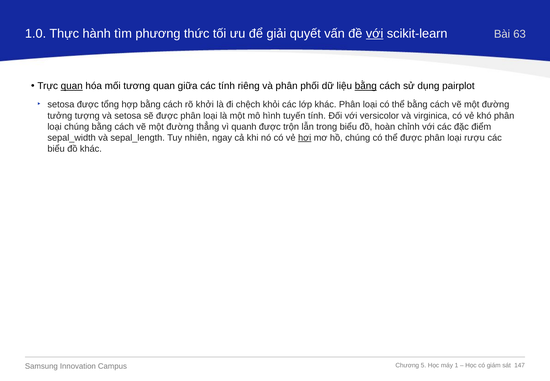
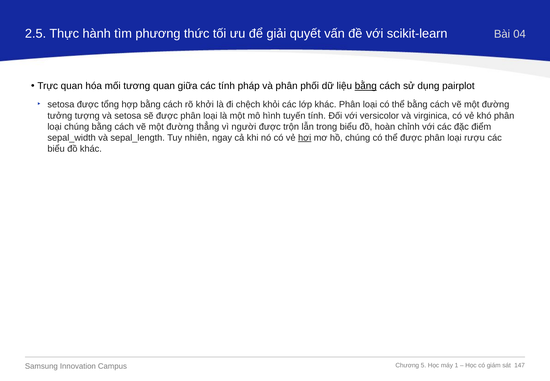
1.0: 1.0 -> 2.5
với at (375, 33) underline: present -> none
63: 63 -> 04
quan at (72, 86) underline: present -> none
riêng: riêng -> pháp
quanh: quanh -> người
